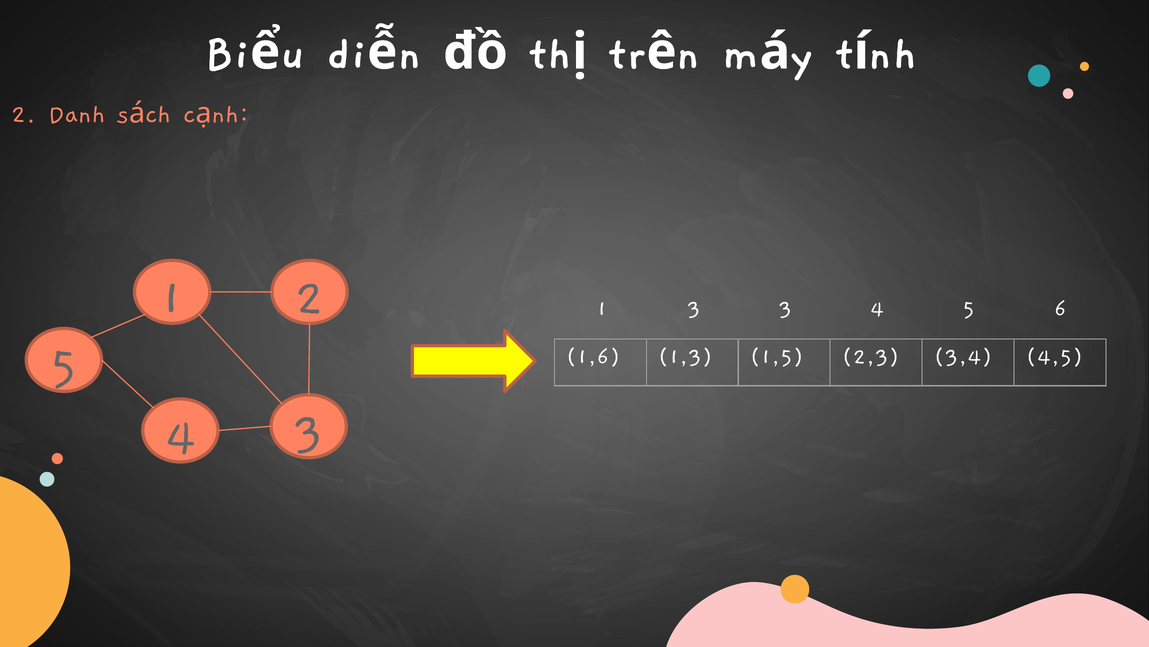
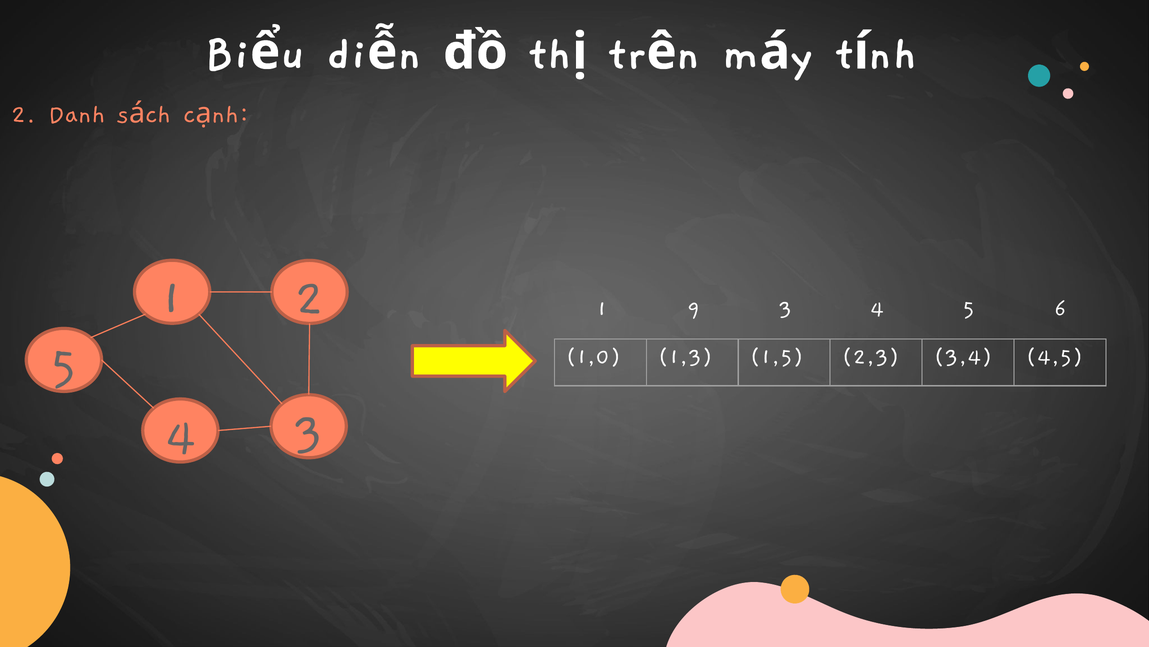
1 3: 3 -> 9
1,6: 1,6 -> 1,0
